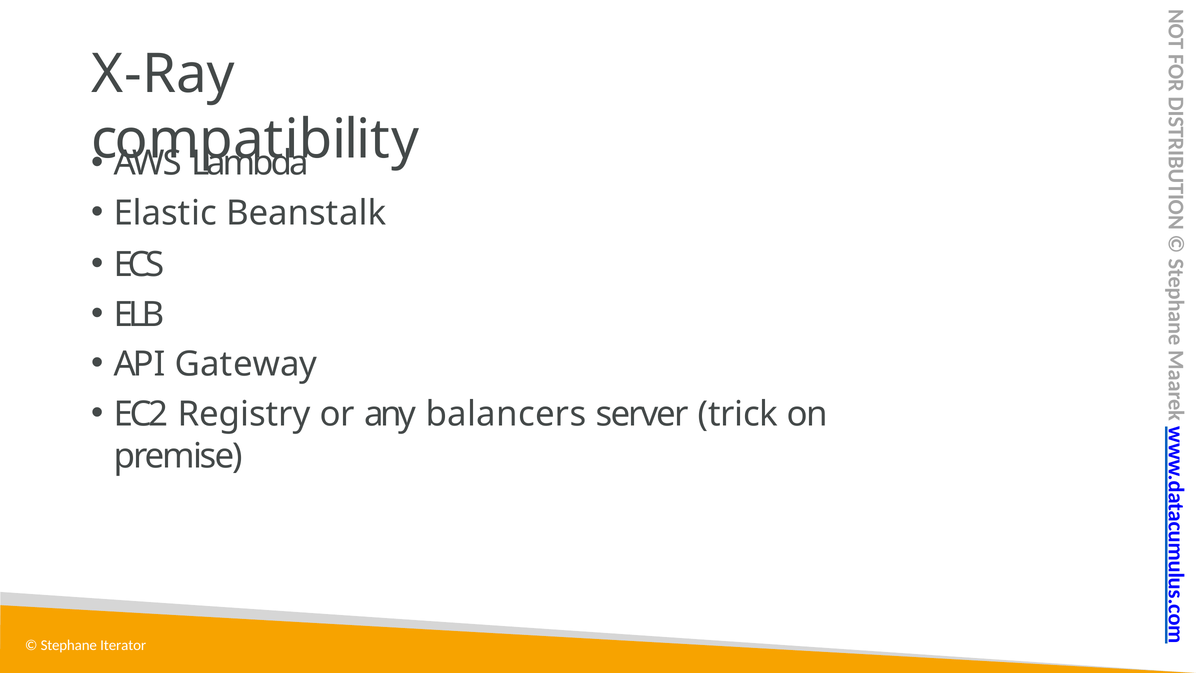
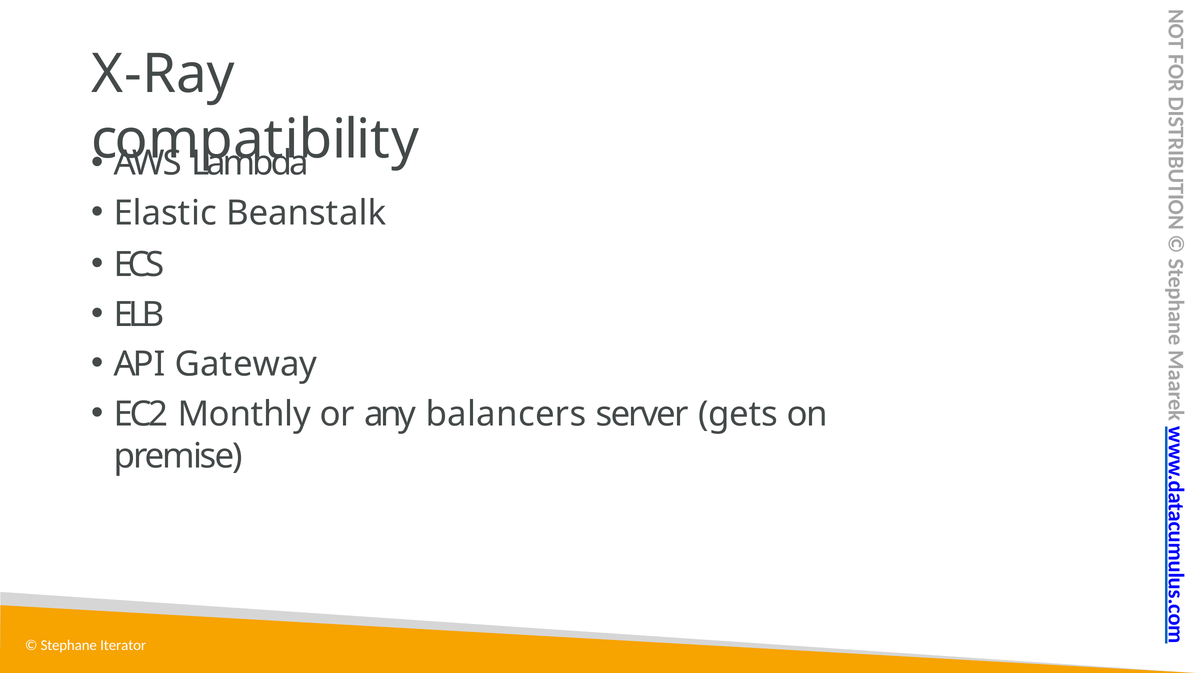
Registry: Registry -> Monthly
trick: trick -> gets
